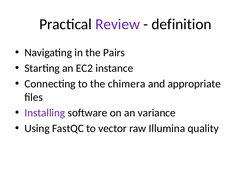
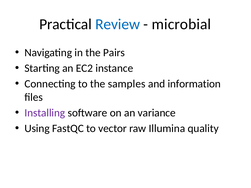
Review colour: purple -> blue
definition: definition -> microbial
chimera: chimera -> samples
appropriate: appropriate -> information
